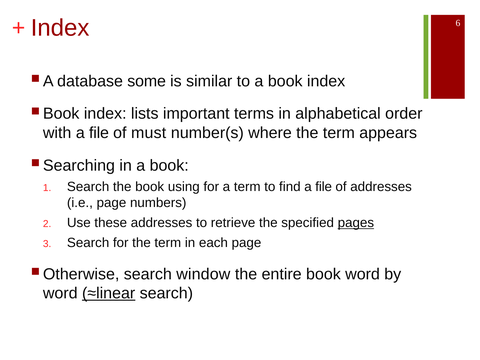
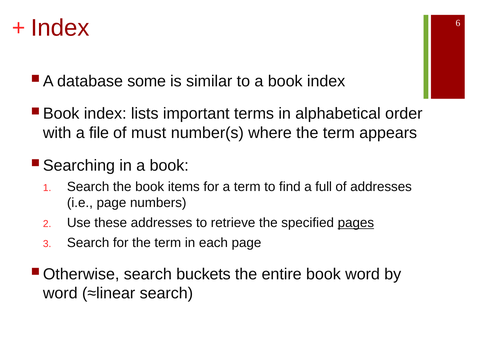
using: using -> items
find a file: file -> full
window: window -> buckets
≈linear underline: present -> none
